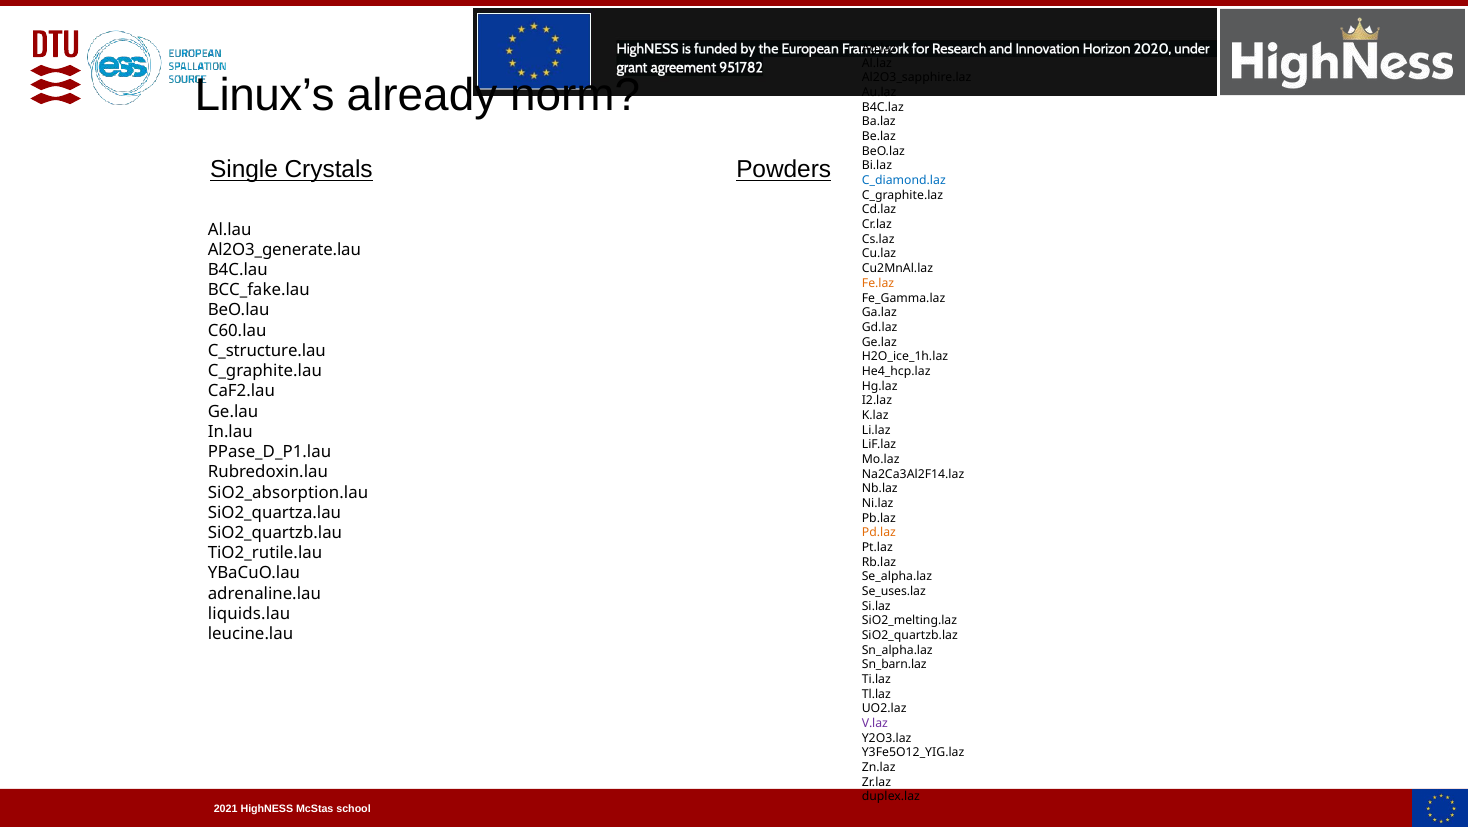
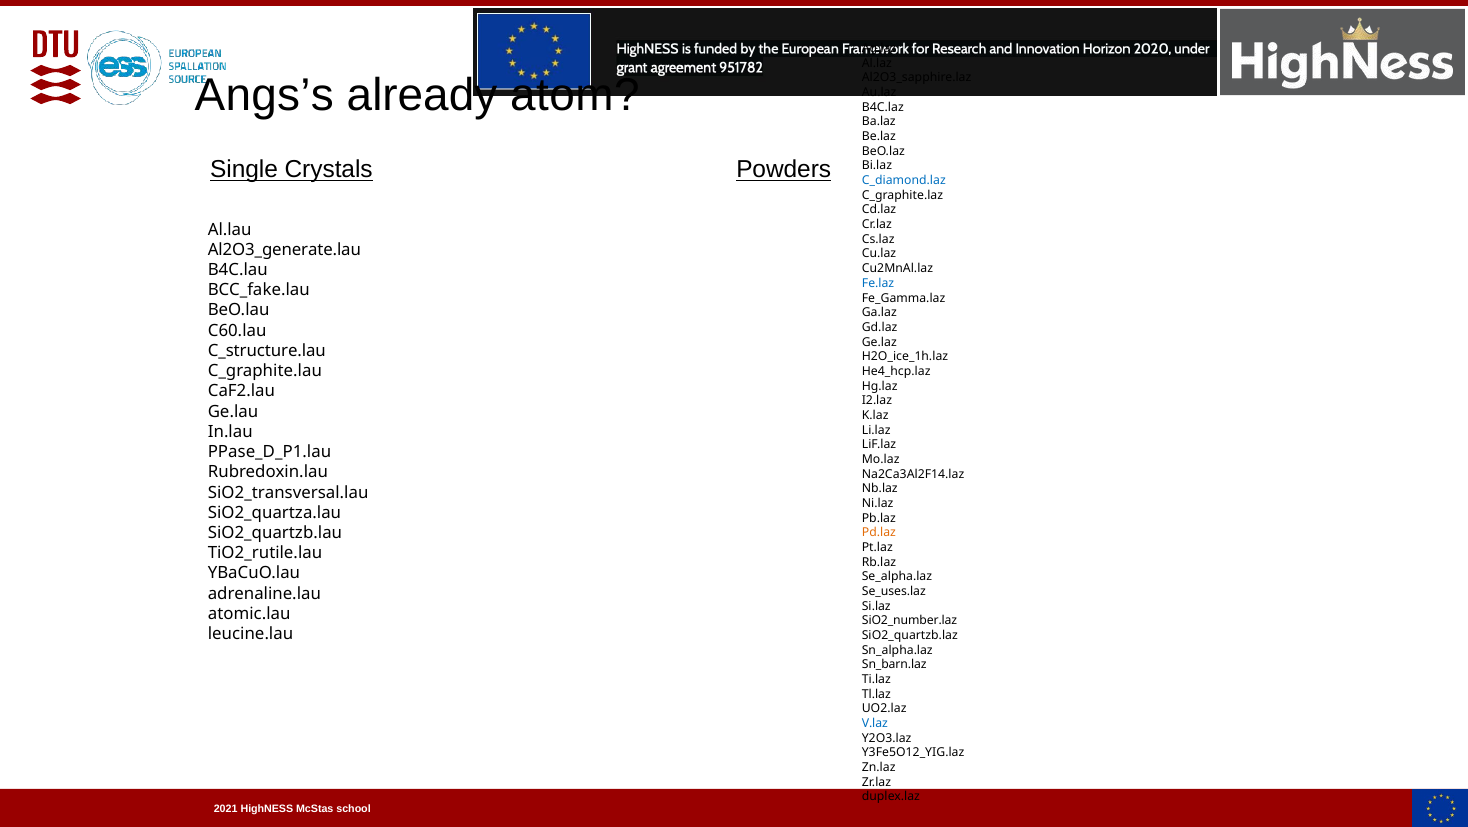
Linux’s: Linux’s -> Angs’s
norm: norm -> atom
Fe.laz colour: orange -> blue
SiO2_absorption.lau: SiO2_absorption.lau -> SiO2_transversal.lau
liquids.lau: liquids.lau -> atomic.lau
SiO2_melting.laz: SiO2_melting.laz -> SiO2_number.laz
V.laz colour: purple -> blue
